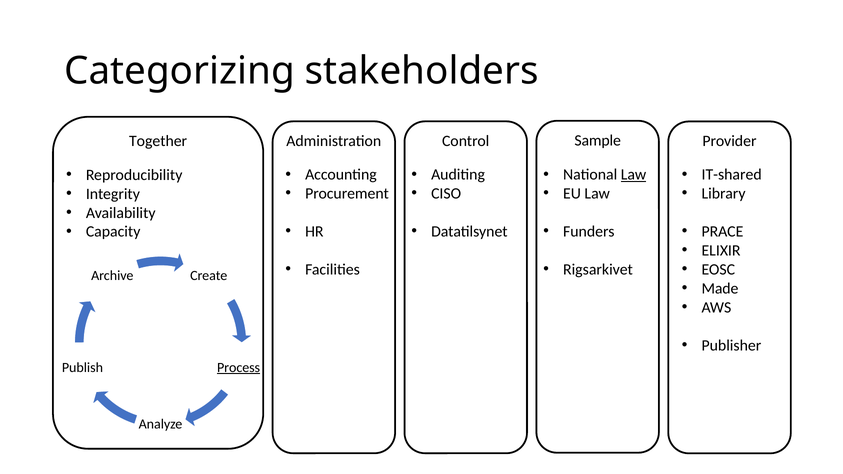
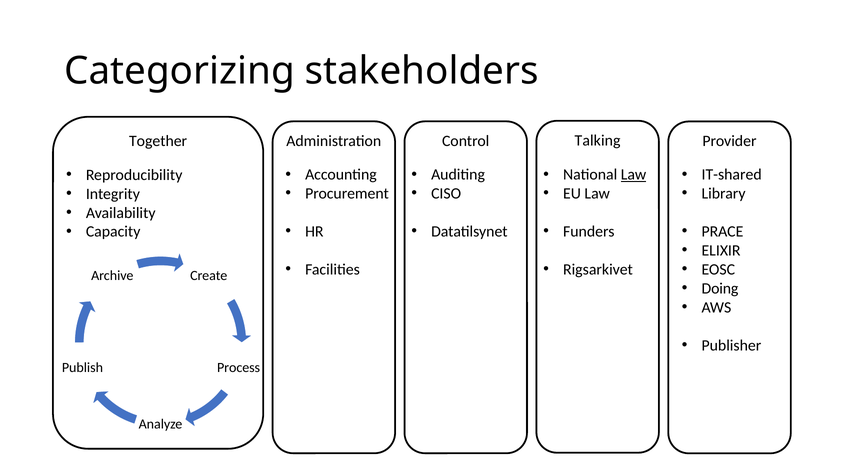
Sample: Sample -> Talking
Made: Made -> Doing
Process underline: present -> none
